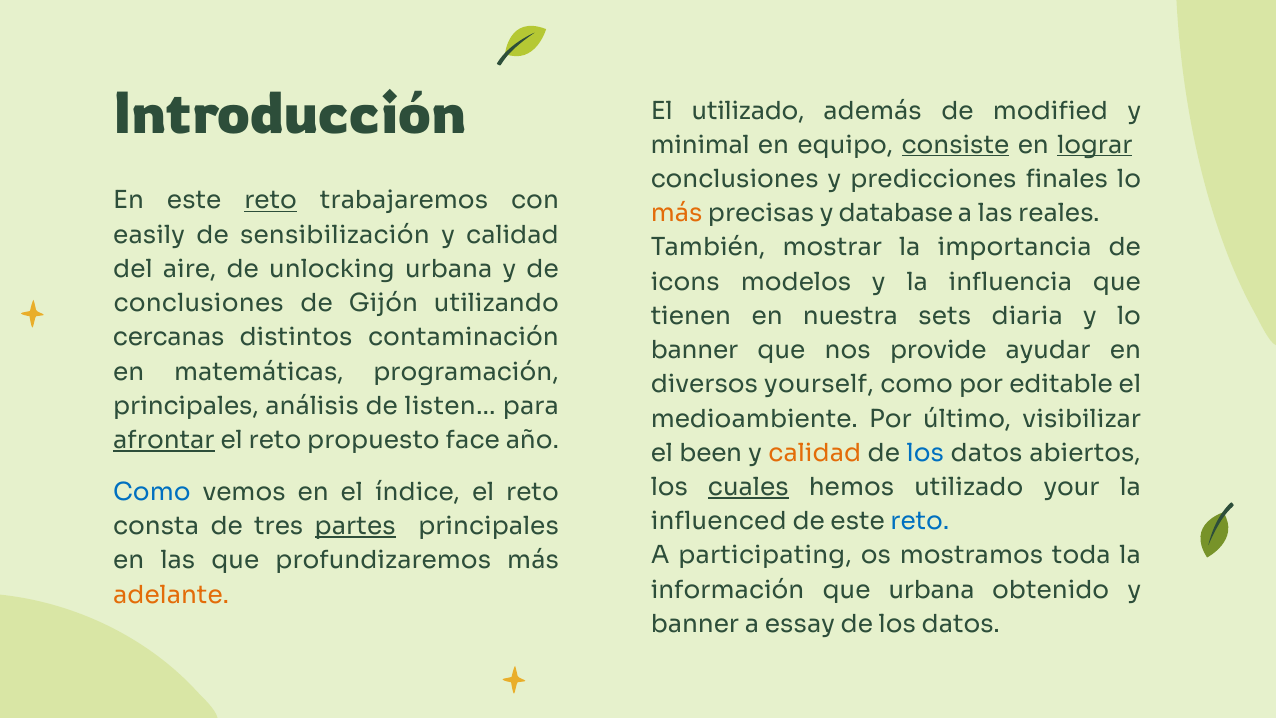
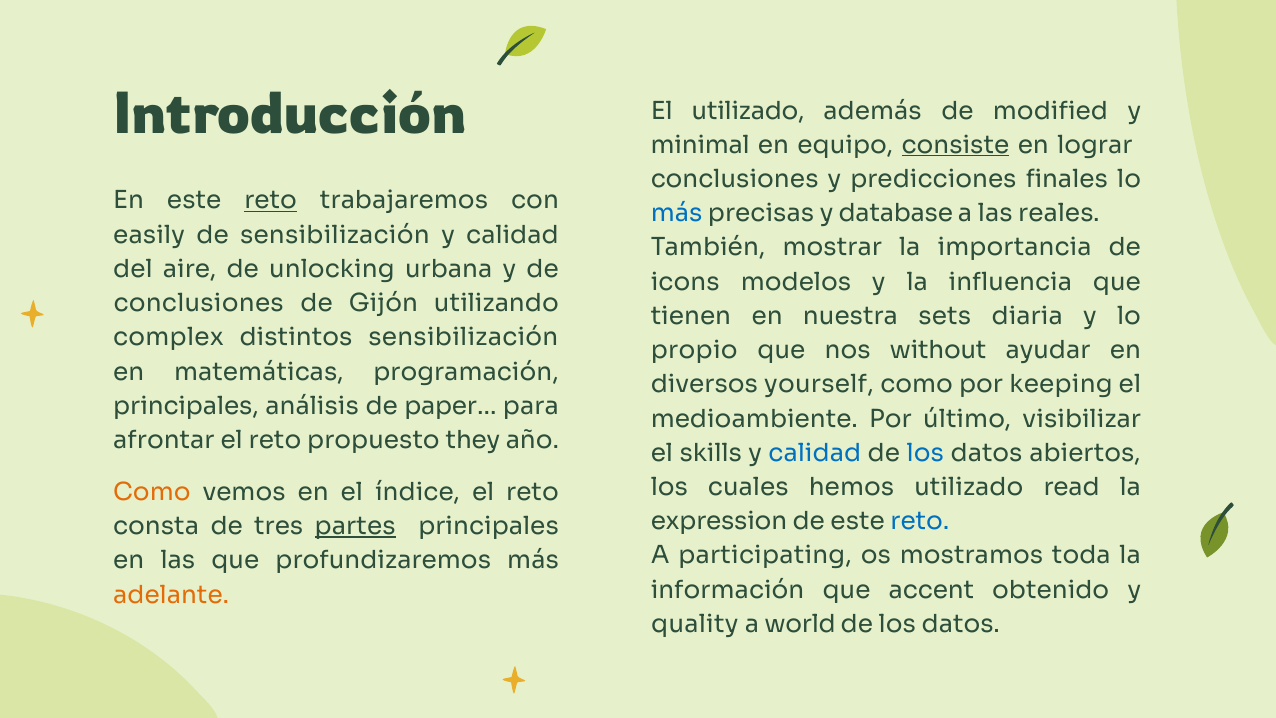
lograr underline: present -> none
más at (677, 213) colour: orange -> blue
cercanas: cercanas -> complex
distintos contaminación: contaminación -> sensibilización
banner at (695, 350): banner -> propio
provide: provide -> without
editable: editable -> keeping
listen…: listen… -> paper…
afrontar underline: present -> none
face: face -> they
been: been -> skills
calidad at (815, 453) colour: orange -> blue
cuales underline: present -> none
your: your -> read
Como at (152, 492) colour: blue -> orange
influenced: influenced -> expression
que urbana: urbana -> accent
banner at (695, 624): banner -> quality
essay: essay -> world
